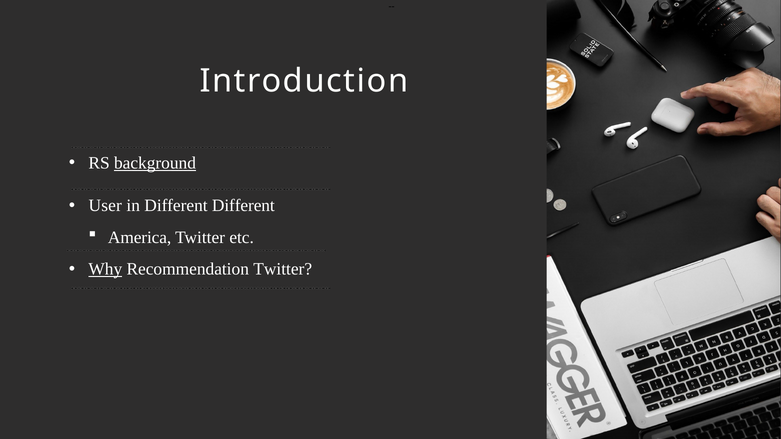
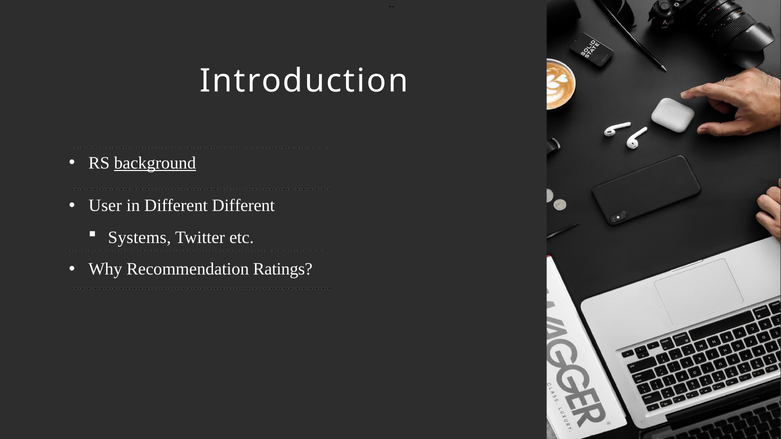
America: America -> Systems
Why underline: present -> none
Recommendation Twitter: Twitter -> Ratings
